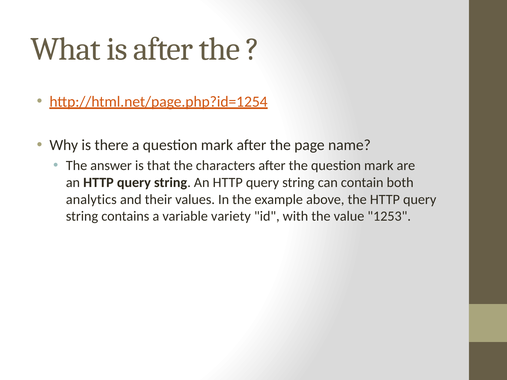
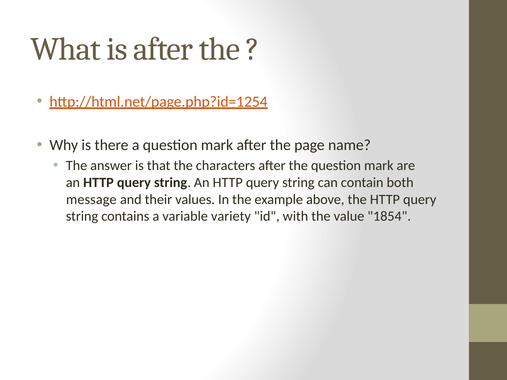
analytics: analytics -> message
1253: 1253 -> 1854
